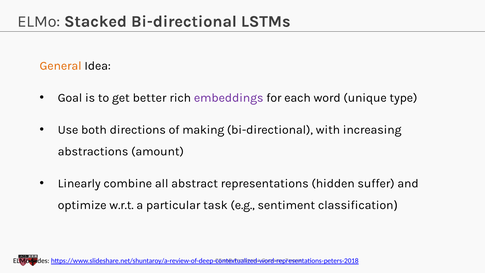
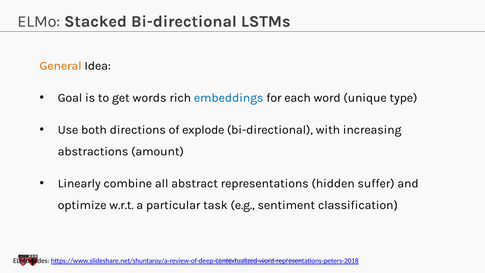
better: better -> words
embeddings colour: purple -> blue
making: making -> explode
